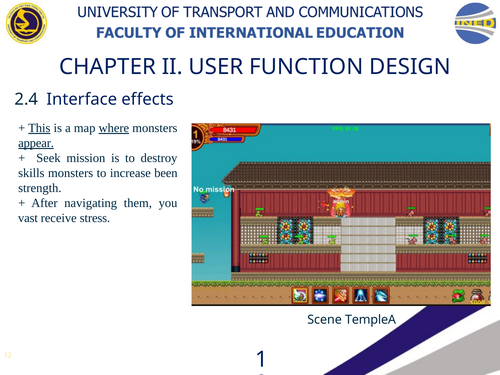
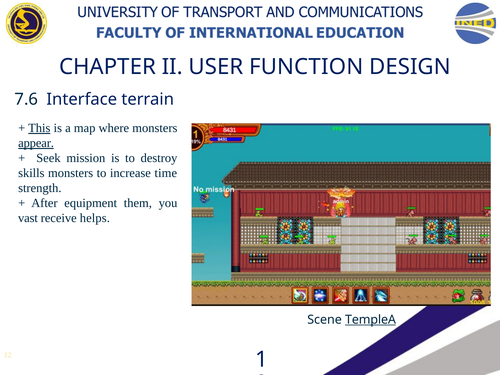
2.4: 2.4 -> 7.6
effects: effects -> terrain
where underline: present -> none
been: been -> time
navigating: navigating -> equipment
stress: stress -> helps
TempleA underline: none -> present
